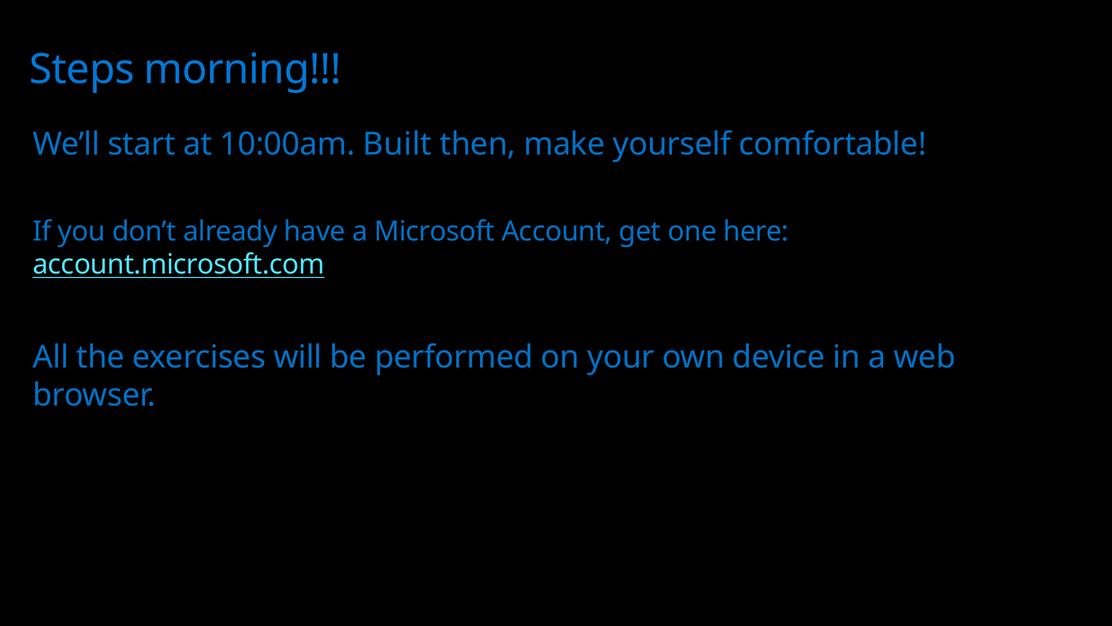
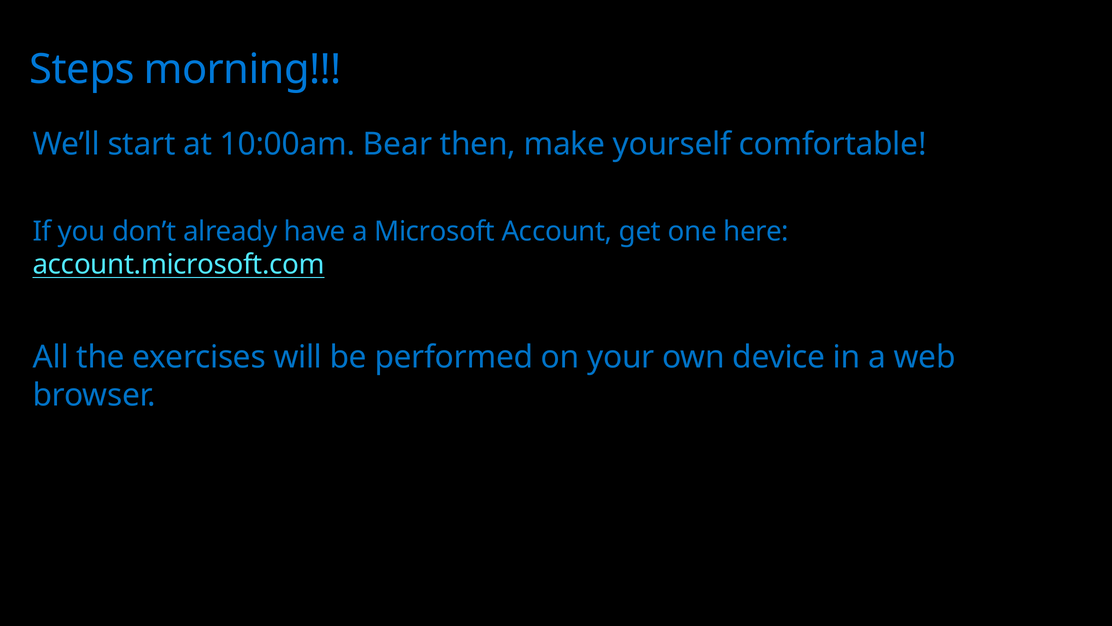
Built: Built -> Bear
